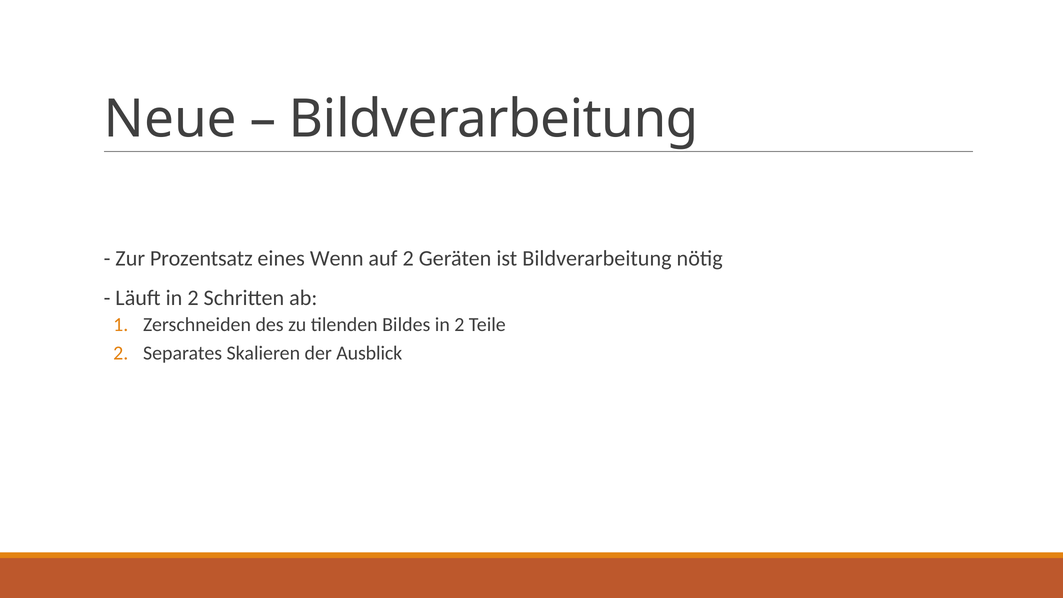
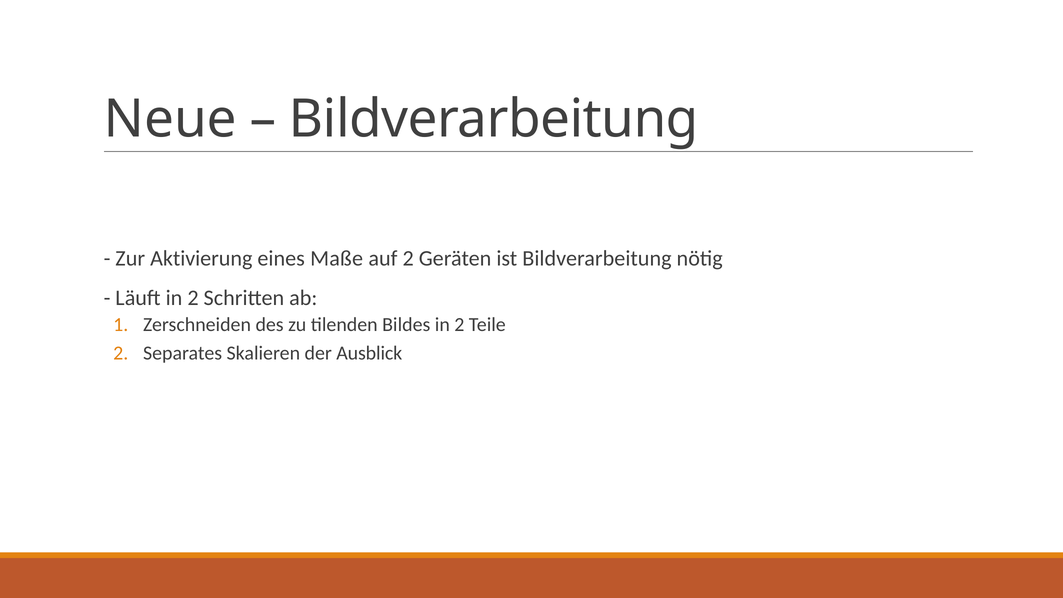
Prozentsatz: Prozentsatz -> Aktivierung
Wenn: Wenn -> Maße
